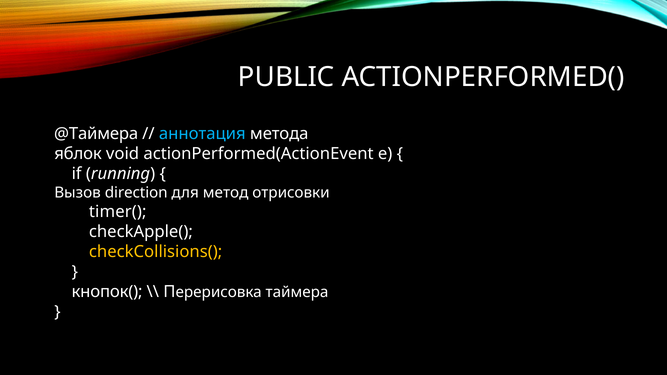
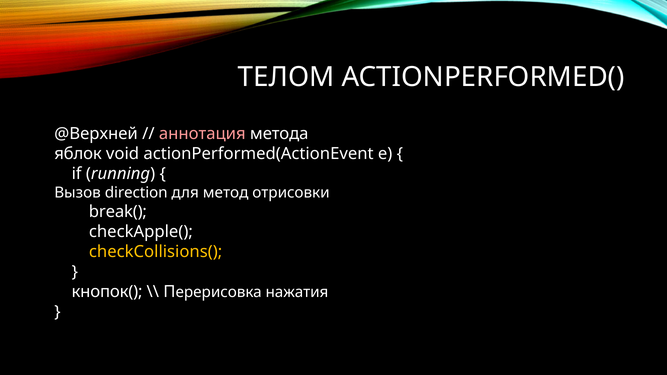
PUBLIC: PUBLIC -> ТЕЛОМ
@Таймера: @Таймера -> @Верхней
аннотация colour: light blue -> pink
timer(: timer( -> break(
таймера: таймера -> нажатия
